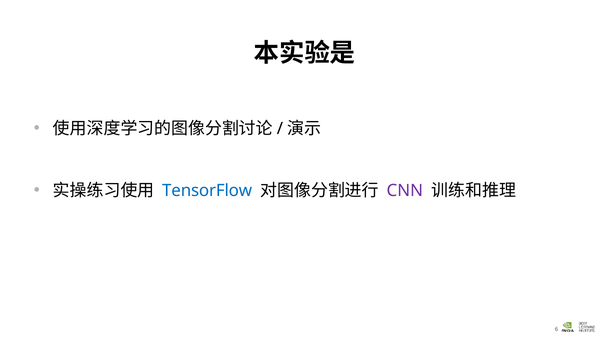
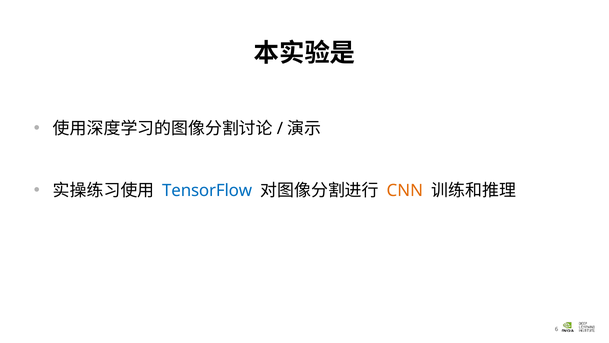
CNN colour: purple -> orange
